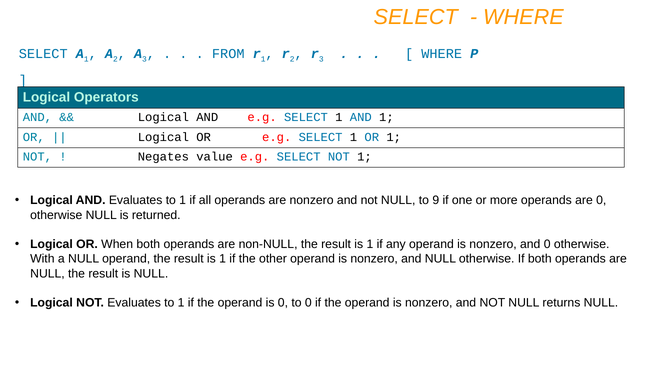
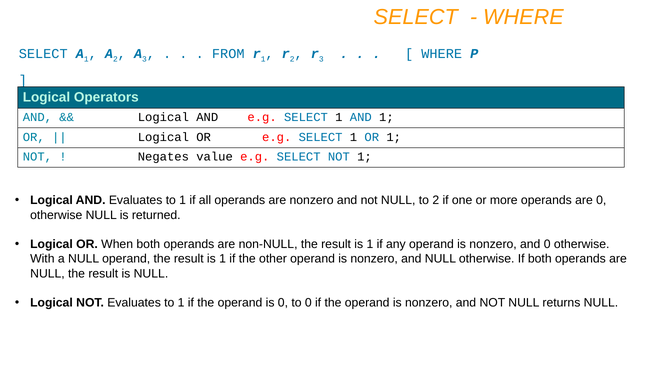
to 9: 9 -> 2
